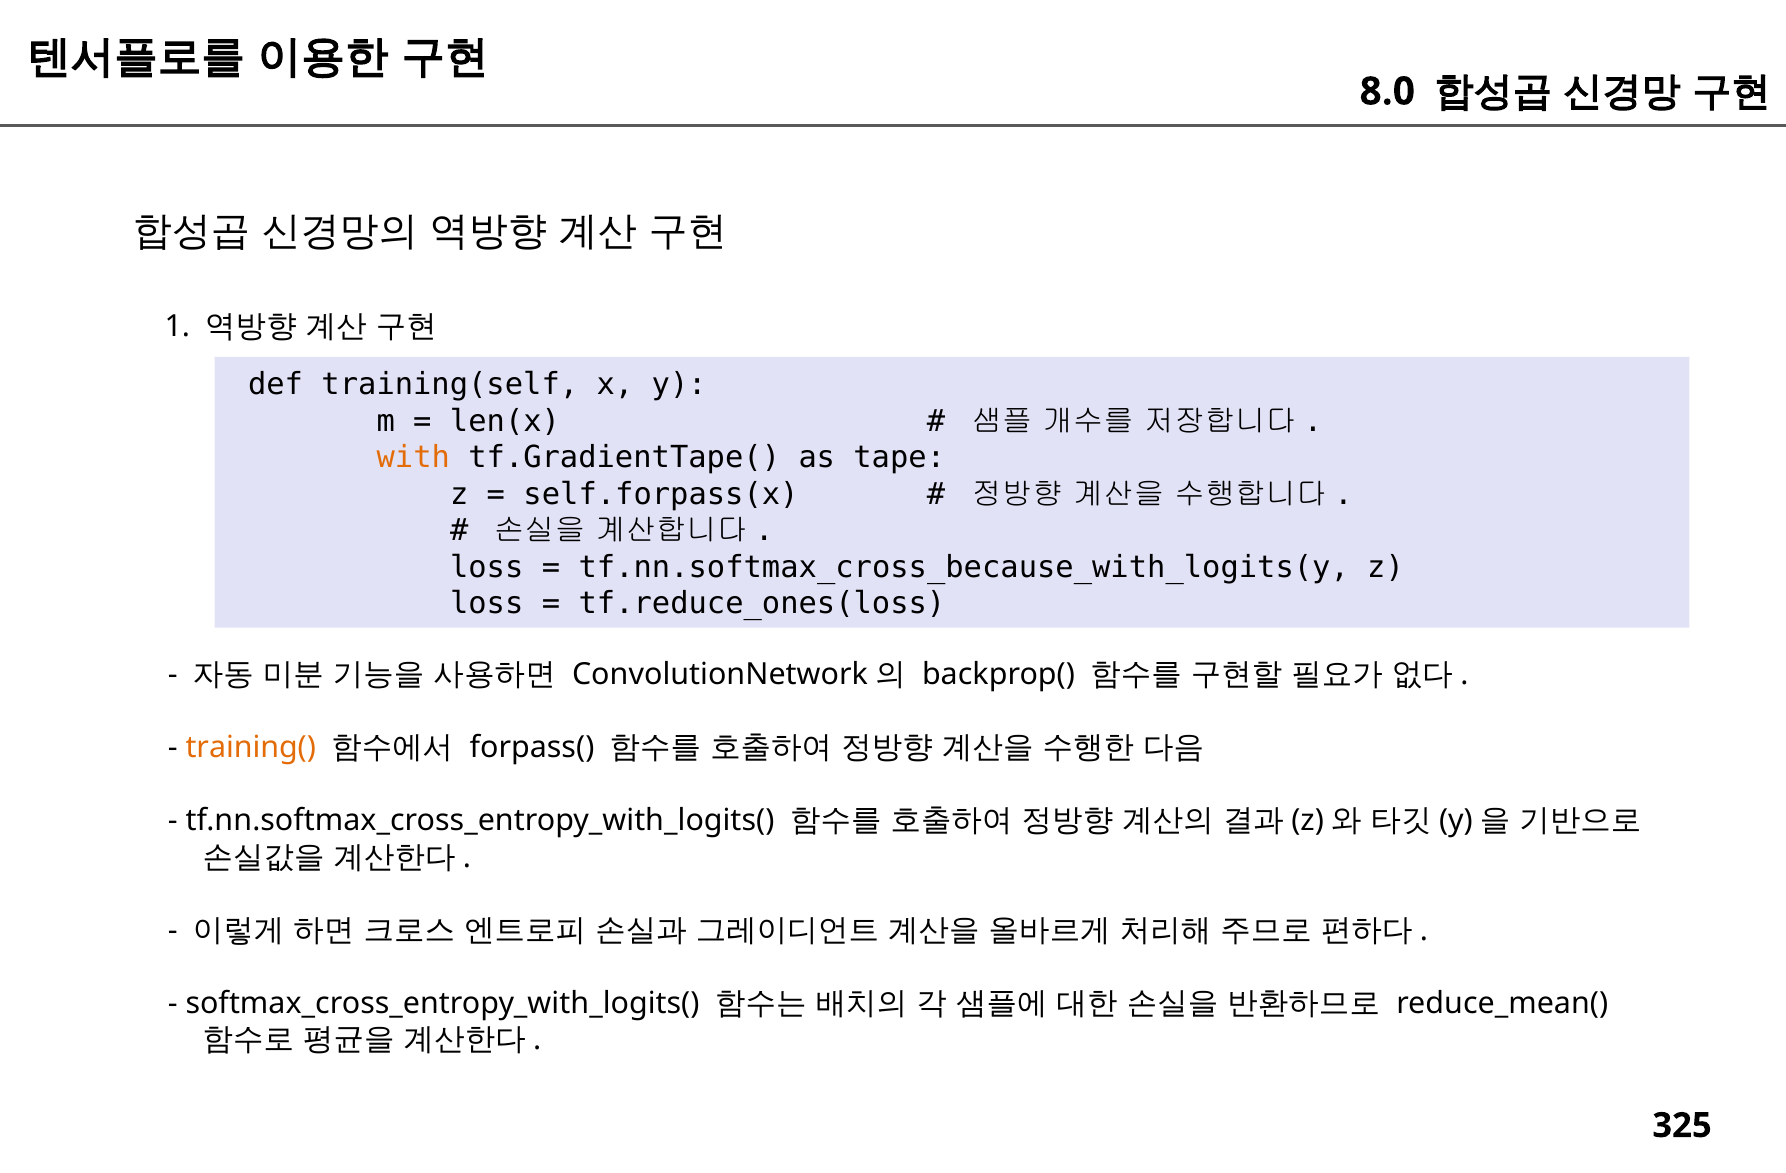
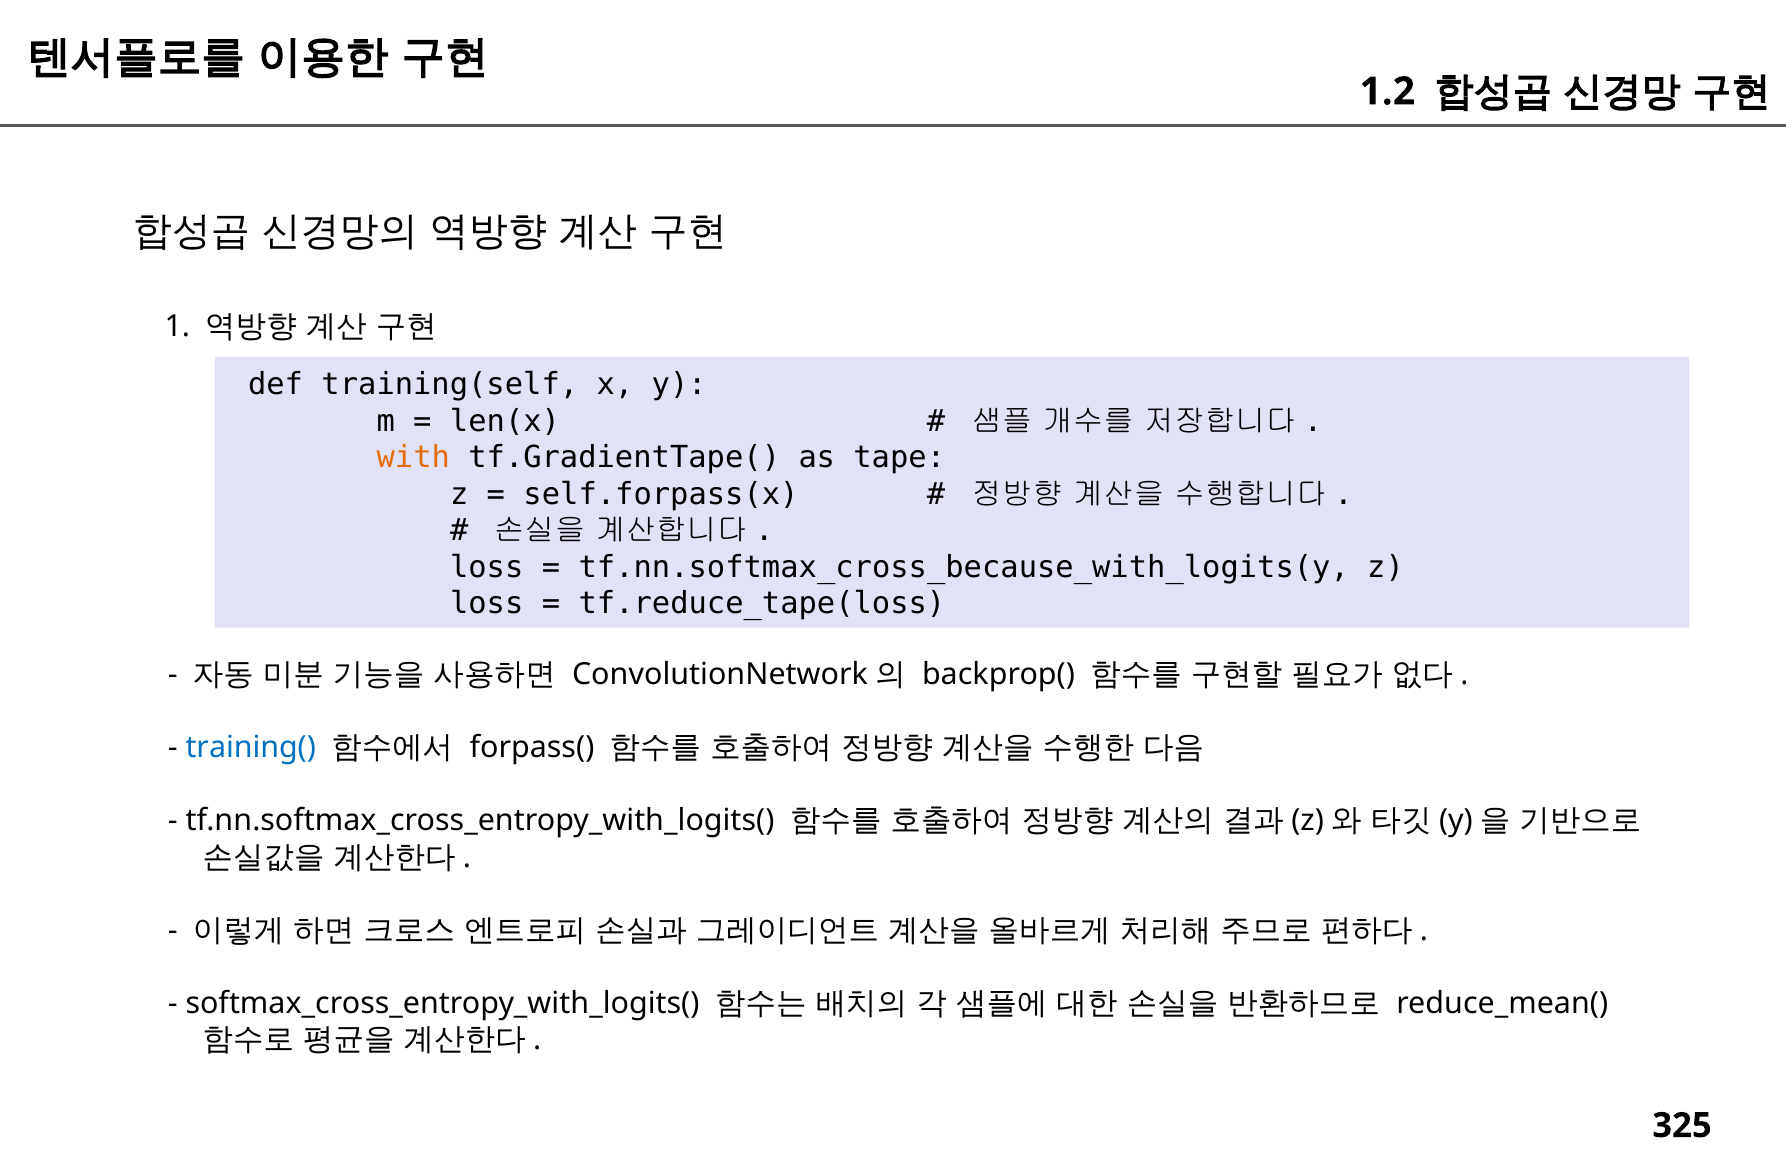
8.0: 8.0 -> 1.2
tf.reduce_ones(loss: tf.reduce_ones(loss -> tf.reduce_tape(loss
training( colour: orange -> blue
